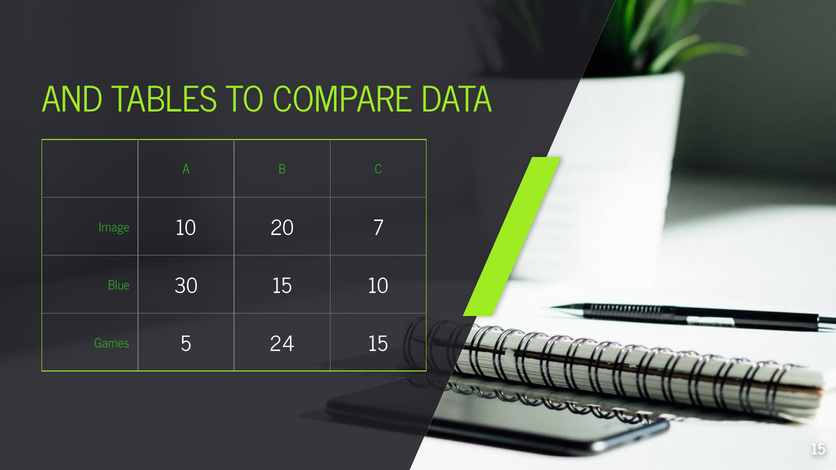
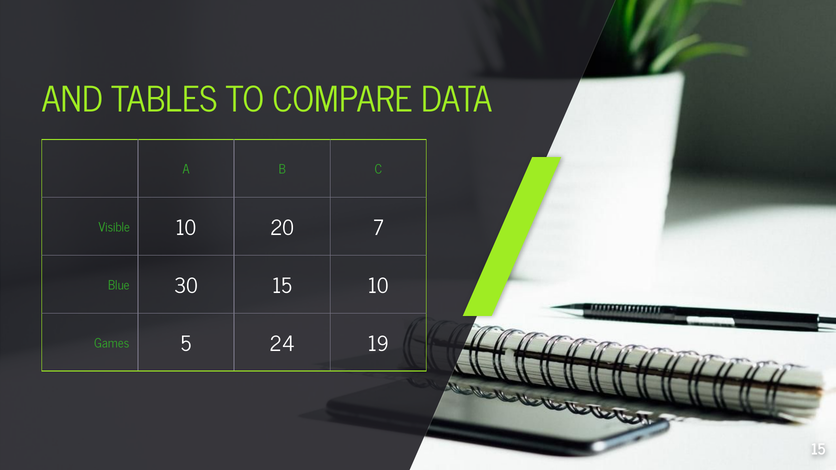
Image: Image -> Visible
24 15: 15 -> 19
